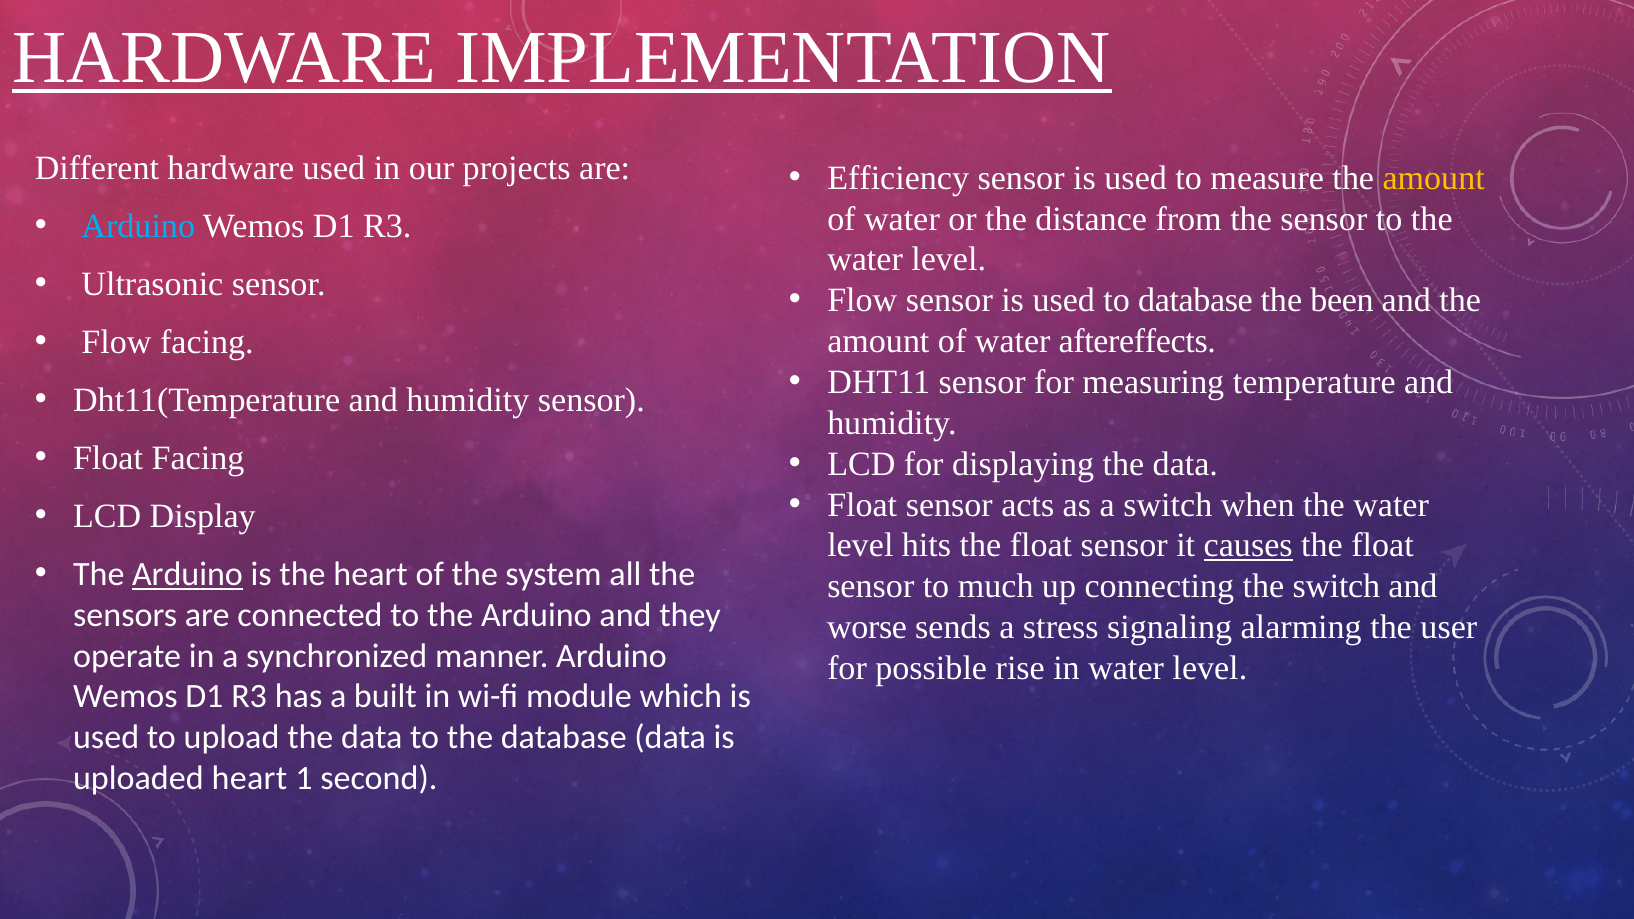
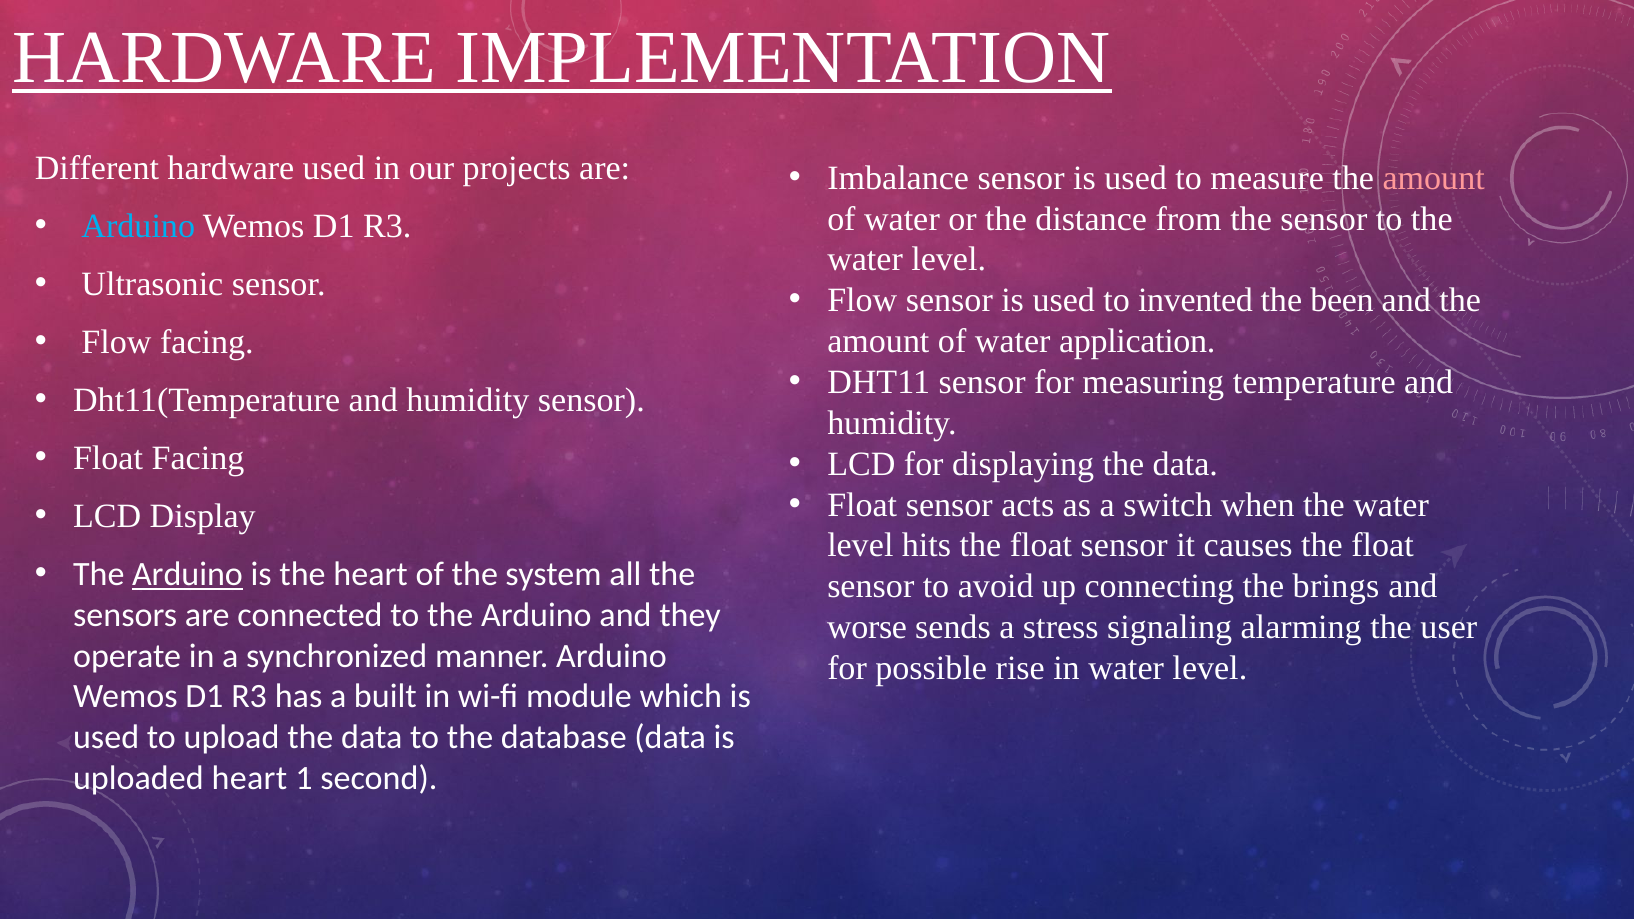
Efficiency: Efficiency -> Imbalance
amount at (1434, 178) colour: yellow -> pink
to database: database -> invented
aftereffects: aftereffects -> application
causes underline: present -> none
much: much -> avoid
the switch: switch -> brings
